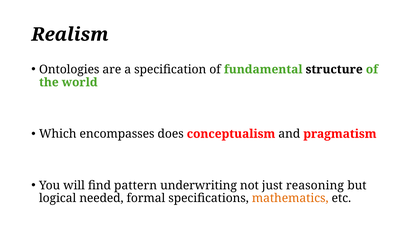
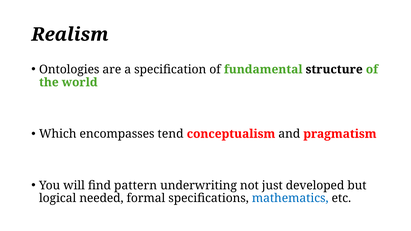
does: does -> tend
reasoning: reasoning -> developed
mathematics colour: orange -> blue
